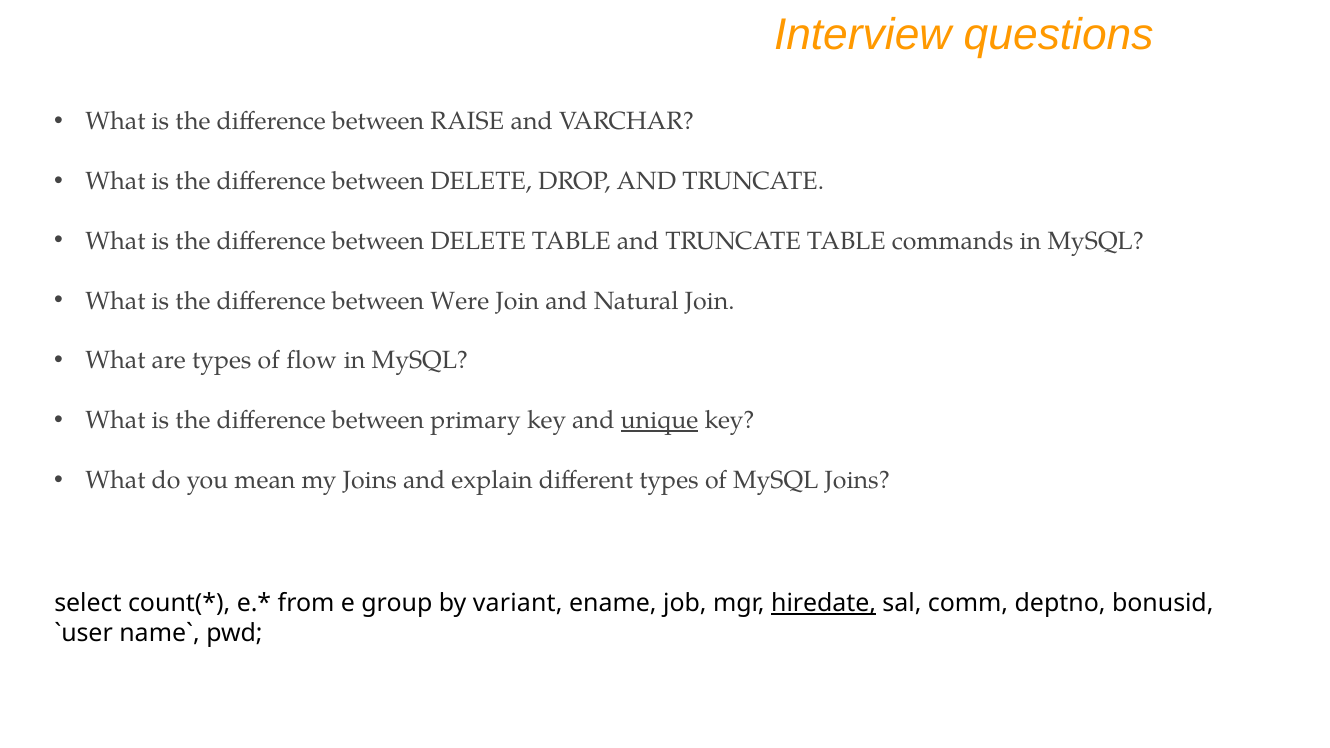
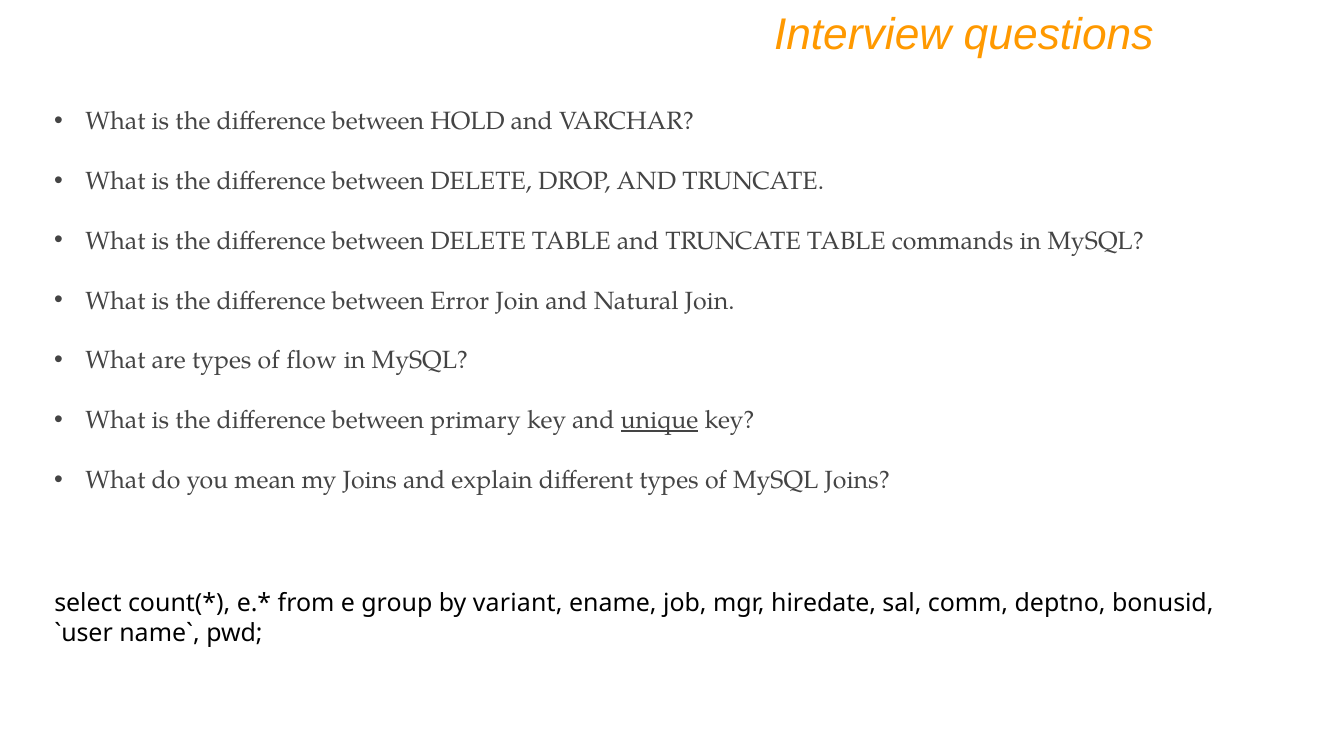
RAISE: RAISE -> HOLD
Were: Were -> Error
hiredate underline: present -> none
